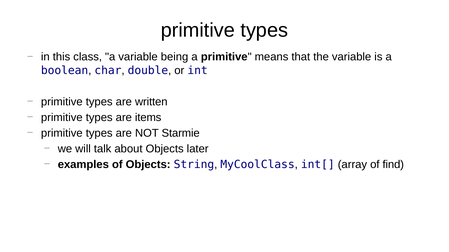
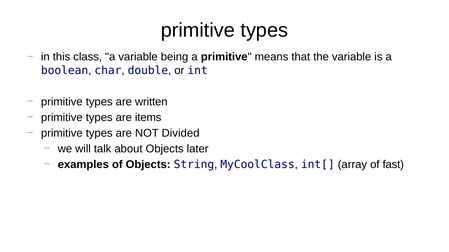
Starmie: Starmie -> Divided
find: find -> fast
